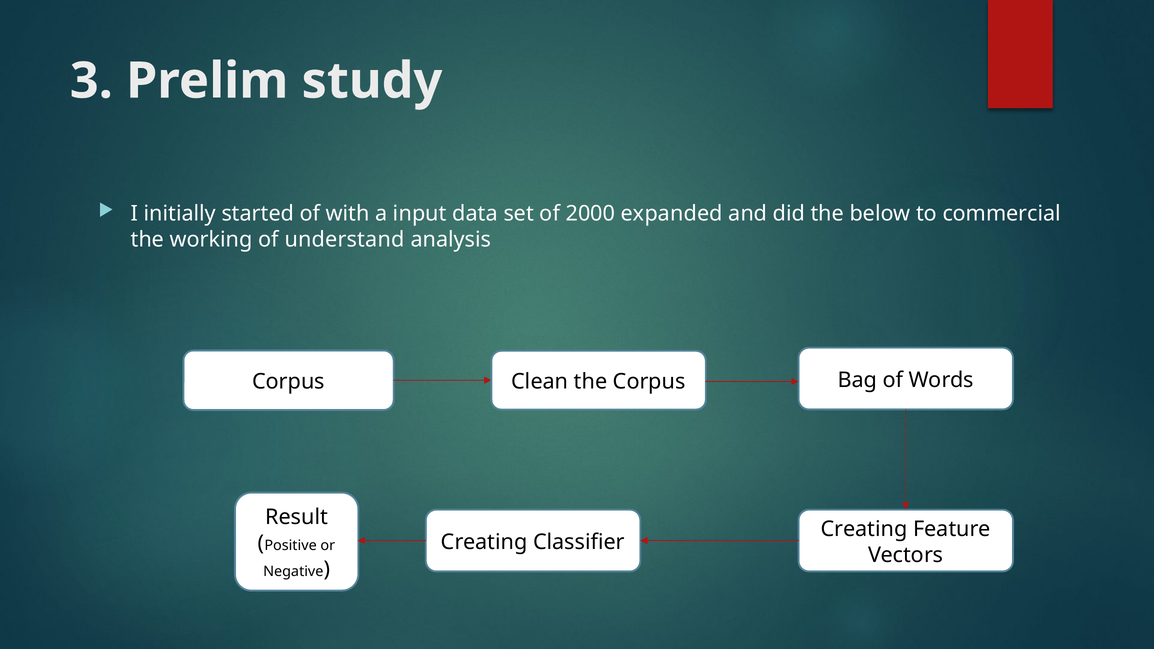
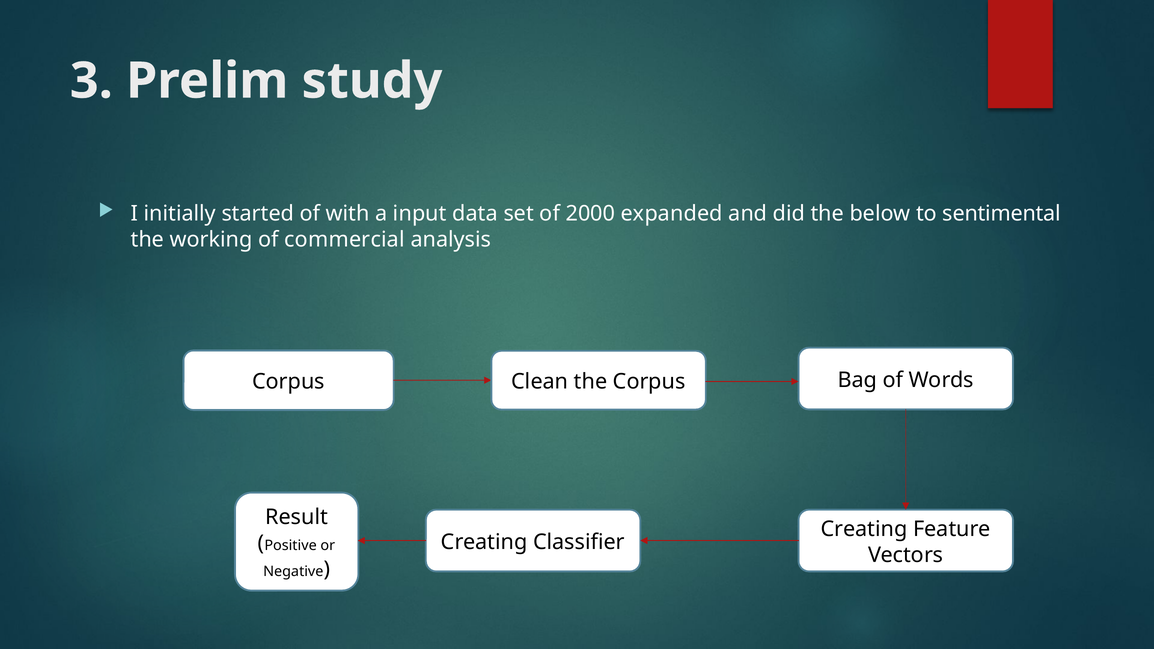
commercial: commercial -> sentimental
understand: understand -> commercial
